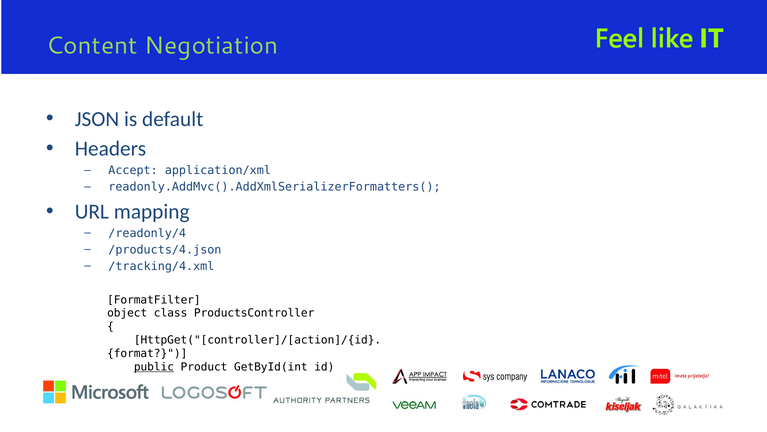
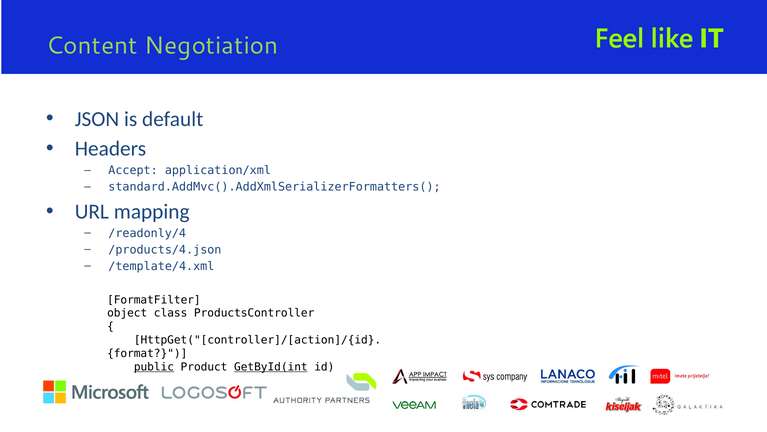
readonly.AddMvc().AddXmlSerializerFormatters(: readonly.AddMvc().AddXmlSerializerFormatters( -> standard.AddMvc().AddXmlSerializerFormatters(
/tracking/4.xml: /tracking/4.xml -> /template/4.xml
GetById(int underline: none -> present
